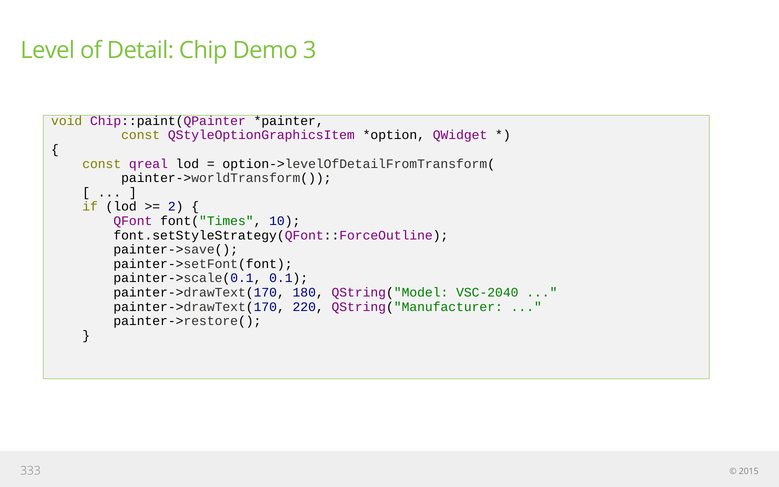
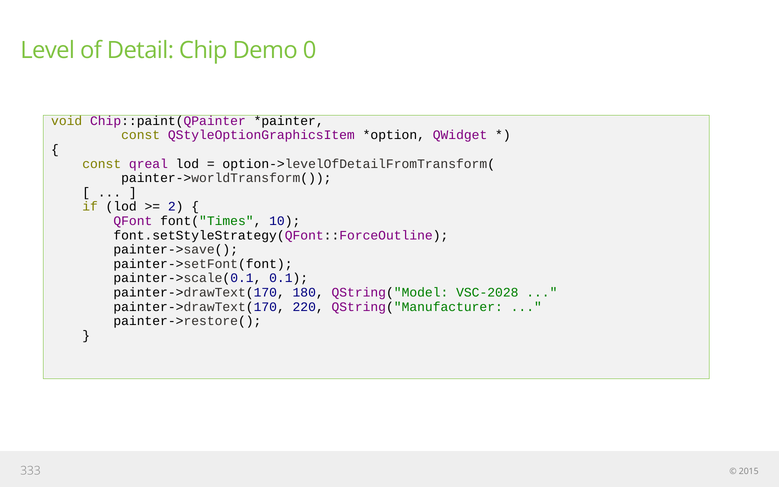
3: 3 -> 0
VSC-2040: VSC-2040 -> VSC-2028
